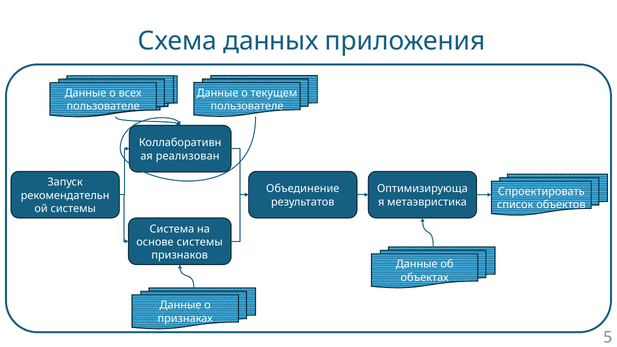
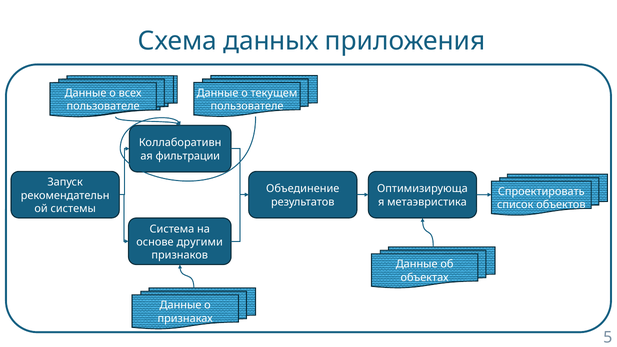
реализован: реализован -> фильтрации
основе системы: системы -> другими
